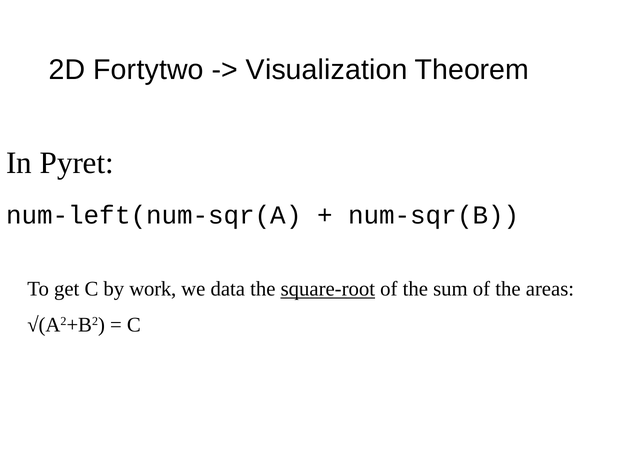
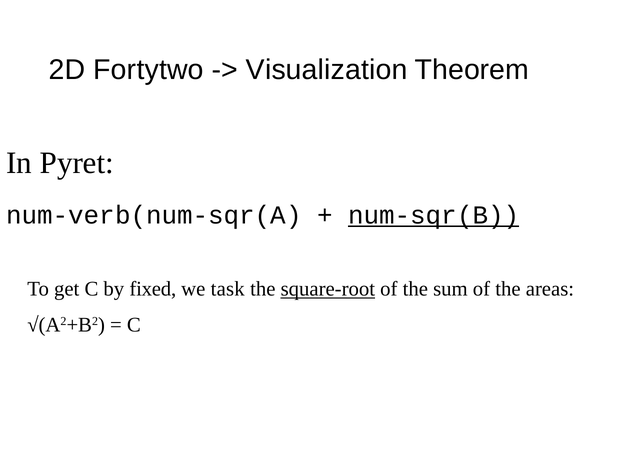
num-left(num-sqr(A: num-left(num-sqr(A -> num-verb(num-sqr(A
num-sqr(B underline: none -> present
work: work -> fixed
data: data -> task
